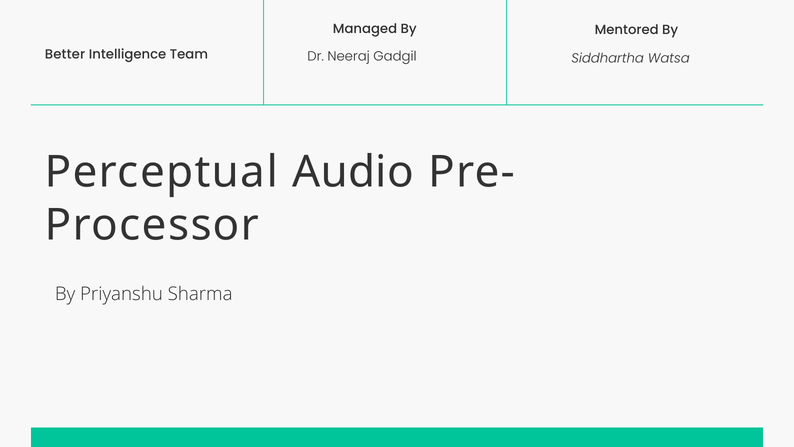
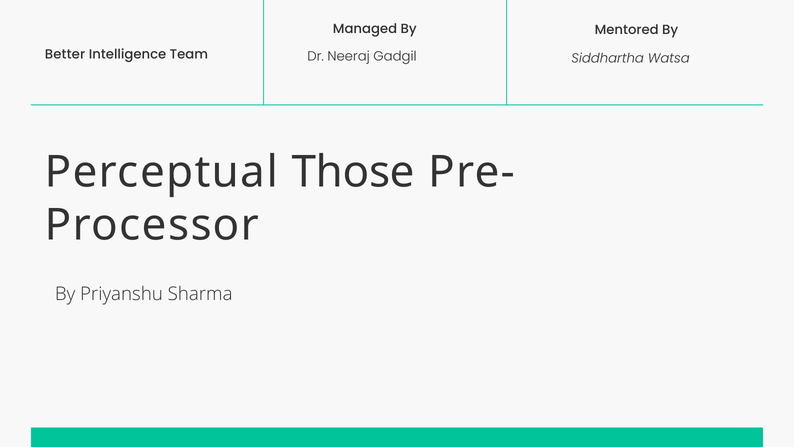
Audio: Audio -> Those
